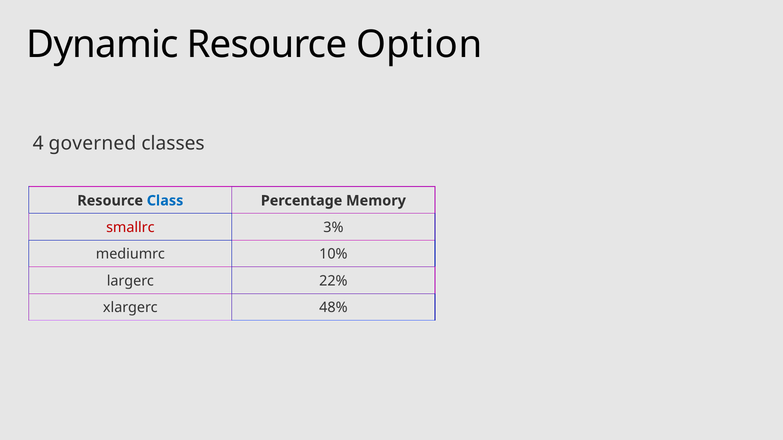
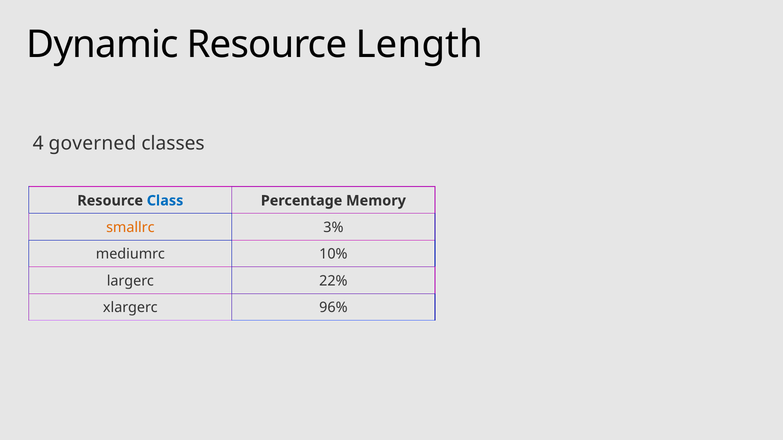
Option: Option -> Length
smallrc colour: red -> orange
48%: 48% -> 96%
